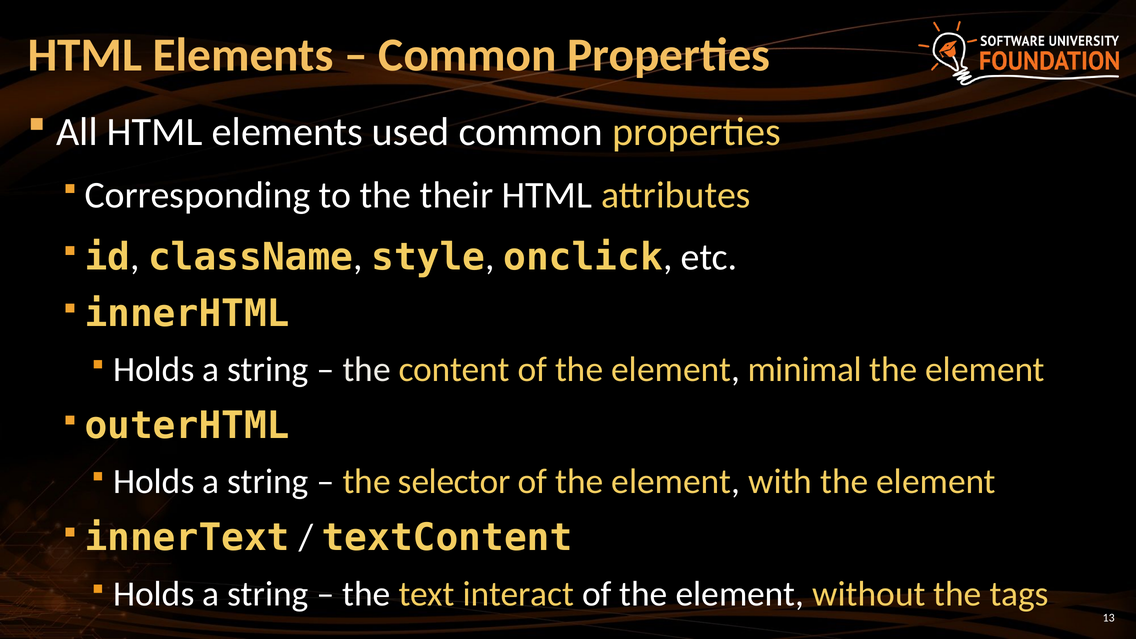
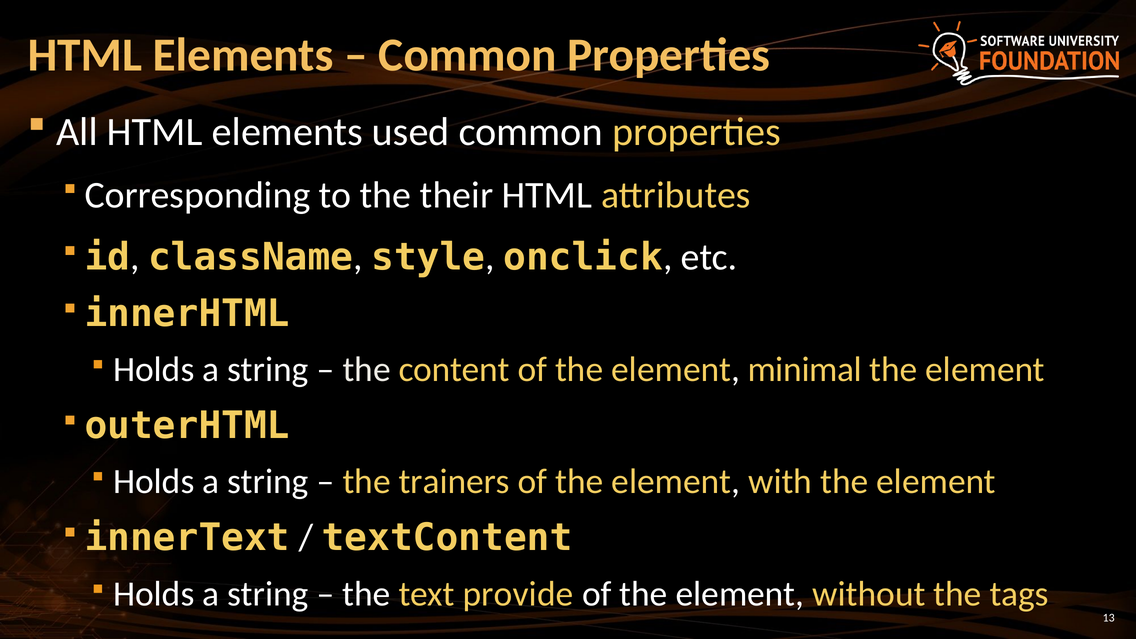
selector: selector -> trainers
interact: interact -> provide
